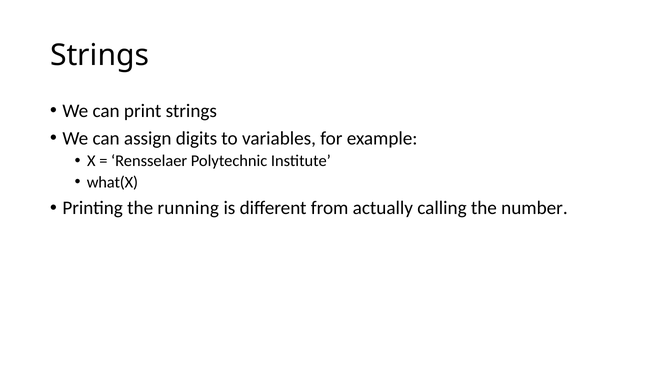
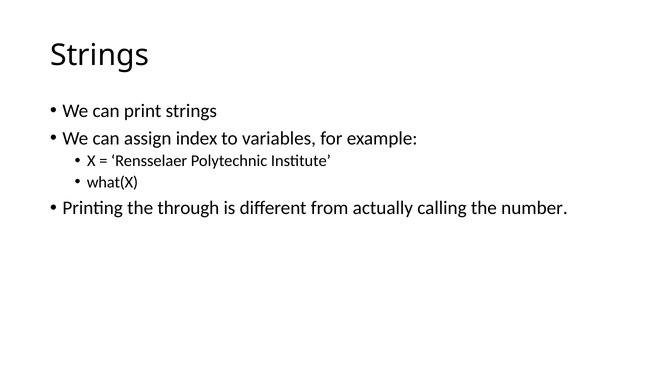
digits: digits -> index
running: running -> through
